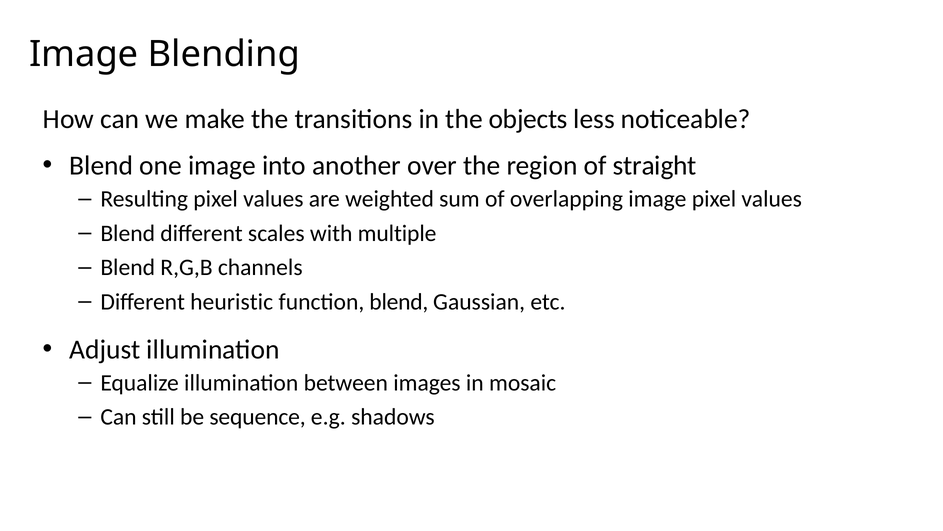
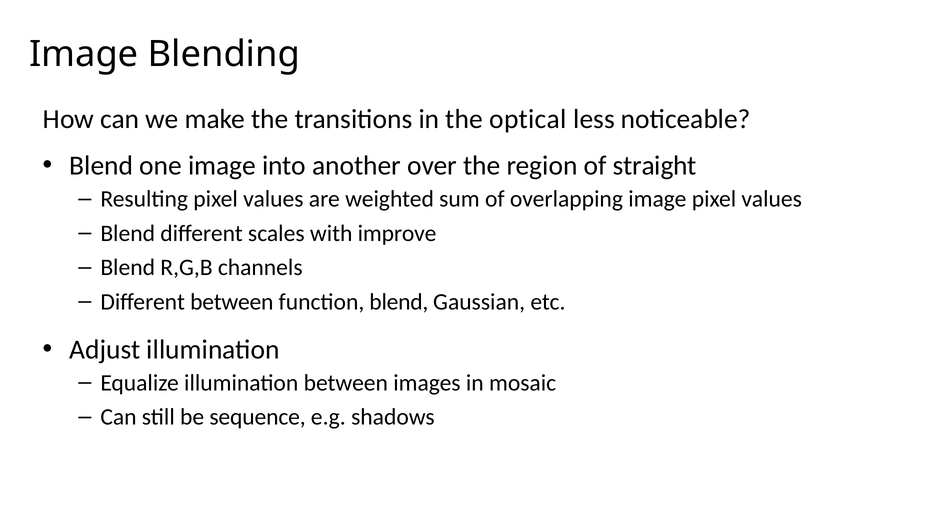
objects: objects -> optical
multiple: multiple -> improve
Different heuristic: heuristic -> between
